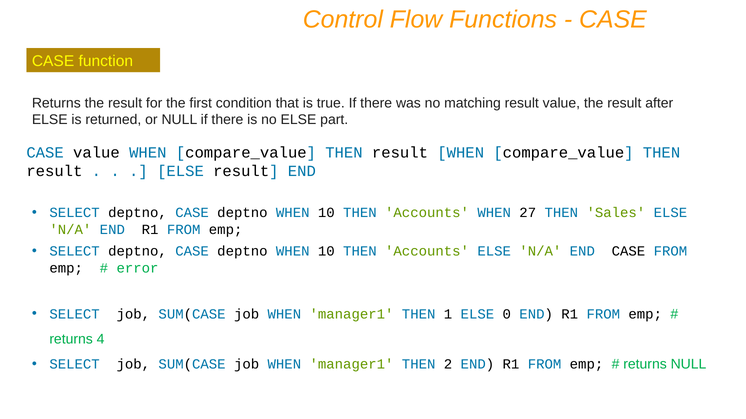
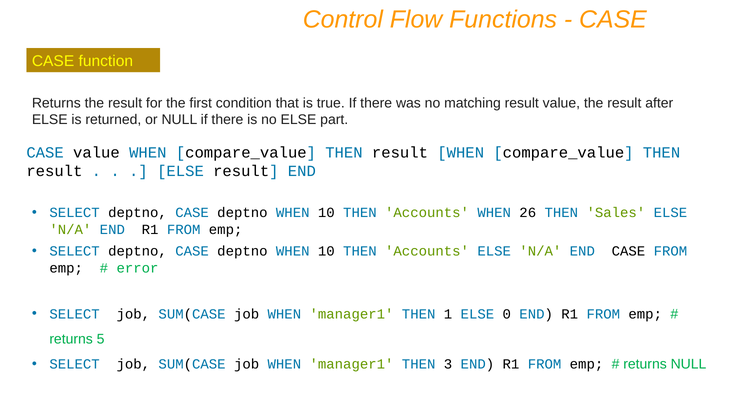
27: 27 -> 26
4: 4 -> 5
2: 2 -> 3
